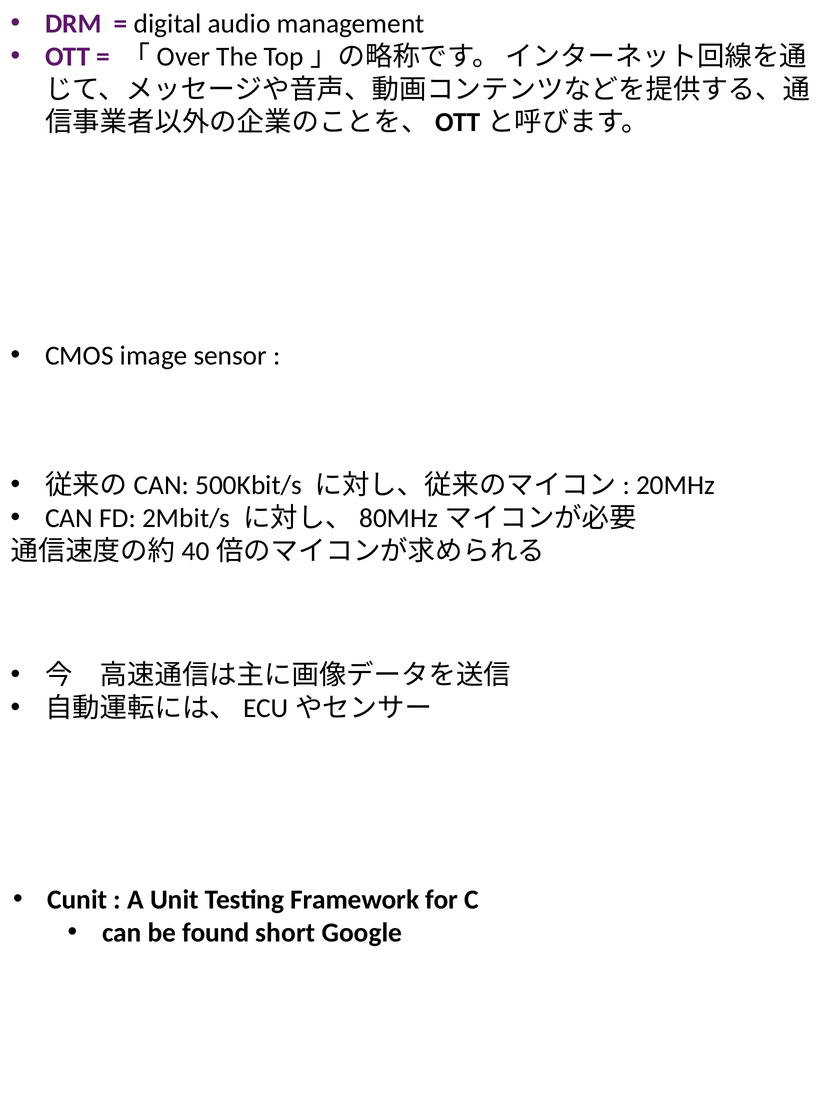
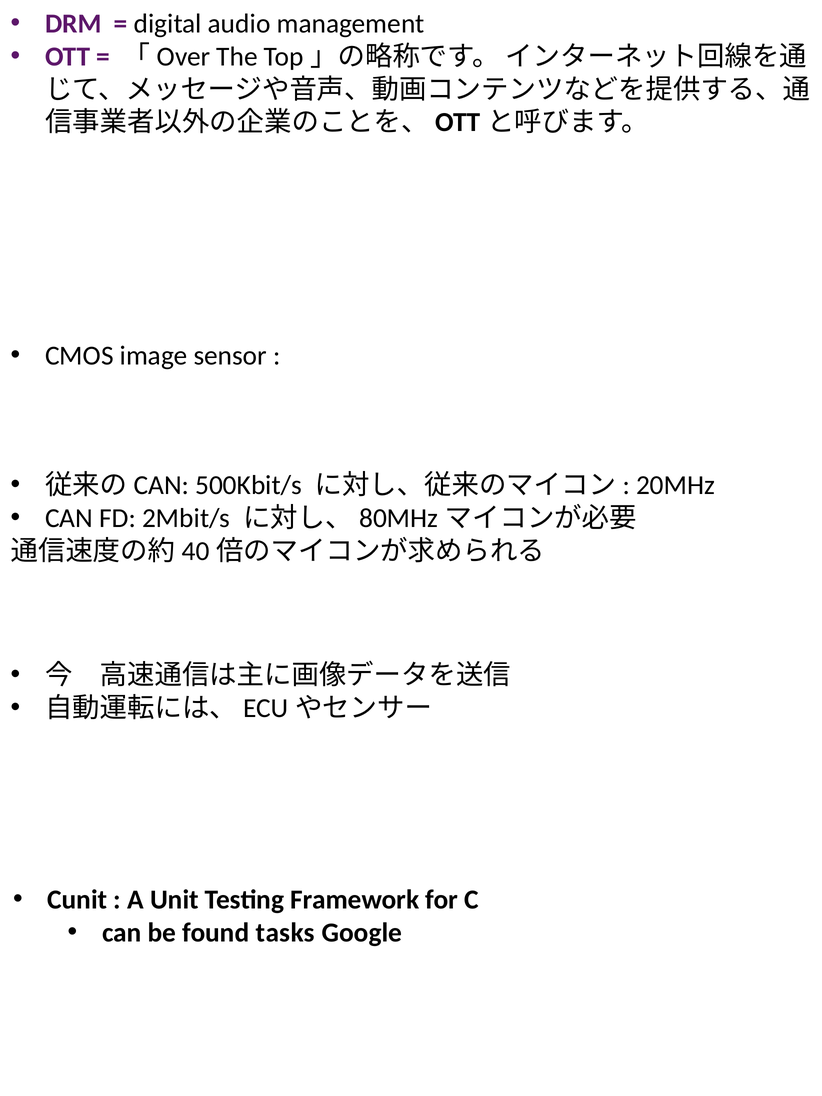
short: short -> tasks
